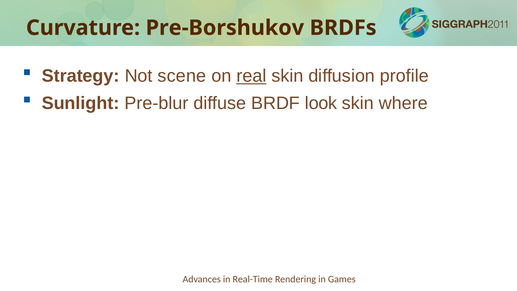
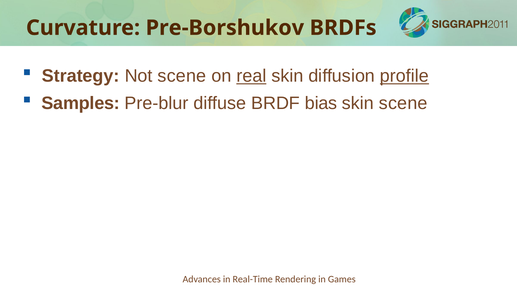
profile underline: none -> present
Sunlight: Sunlight -> Samples
look: look -> bias
skin where: where -> scene
